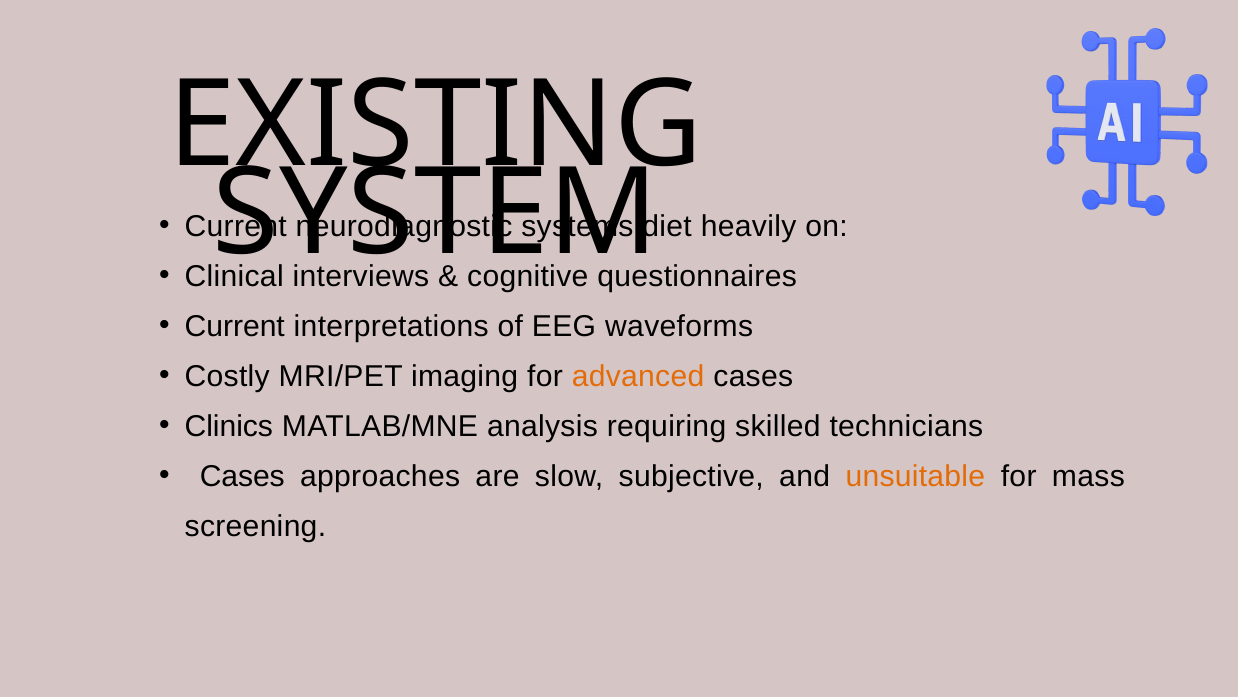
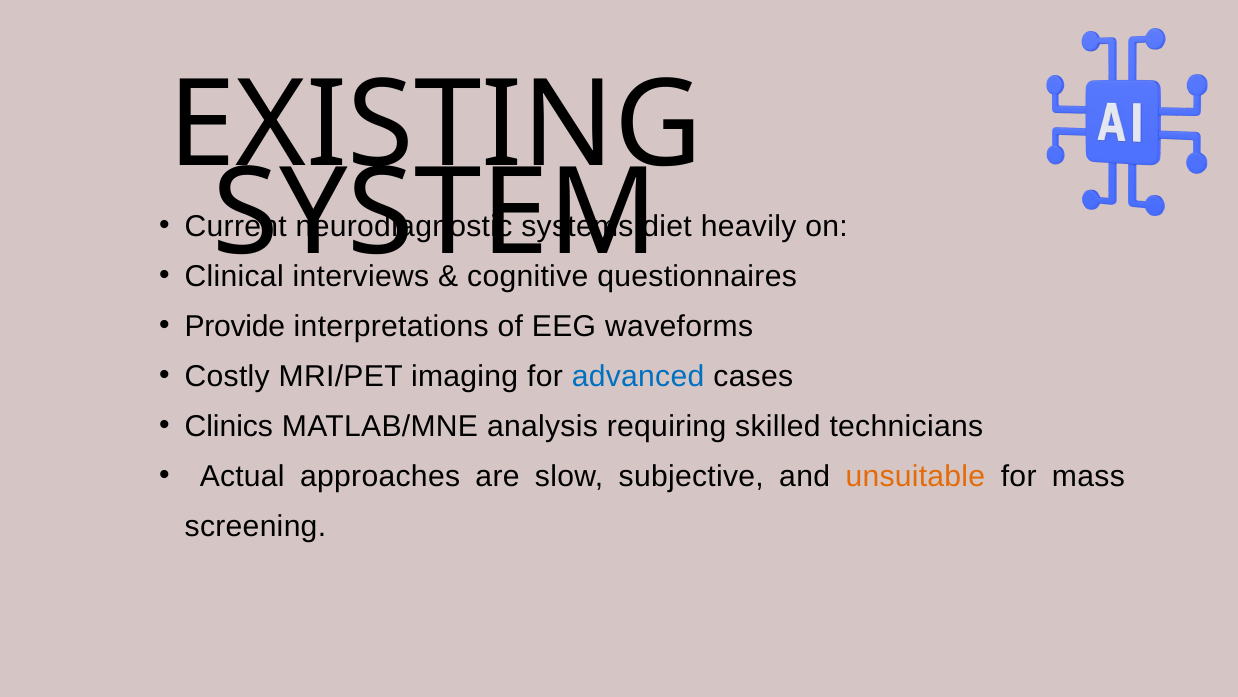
Current at (235, 326): Current -> Provide
advanced colour: orange -> blue
Cases at (242, 476): Cases -> Actual
